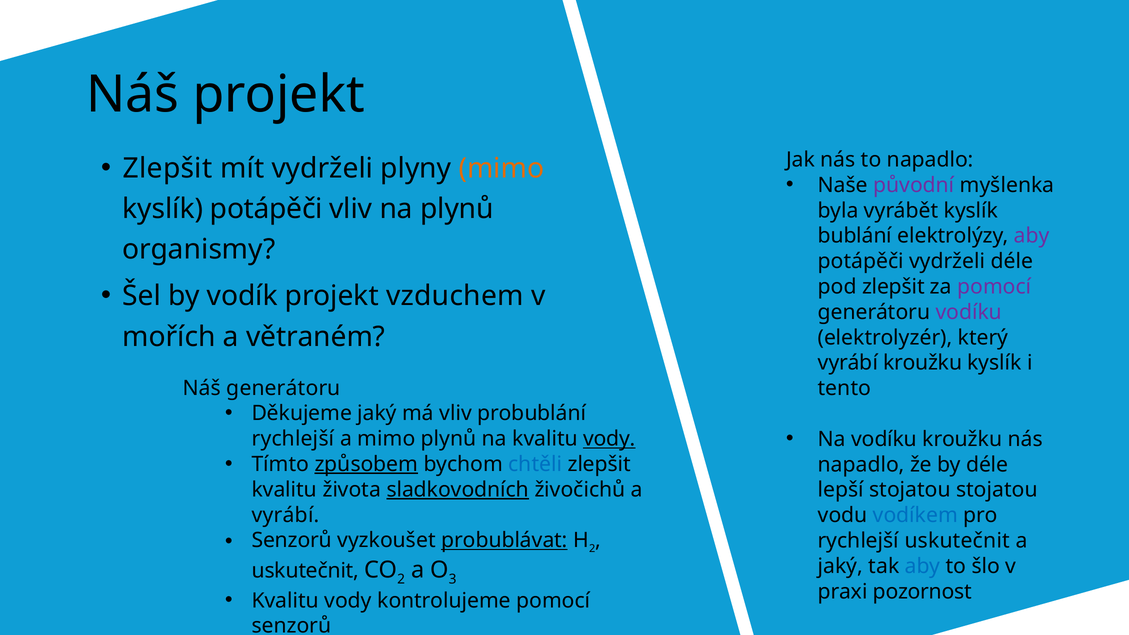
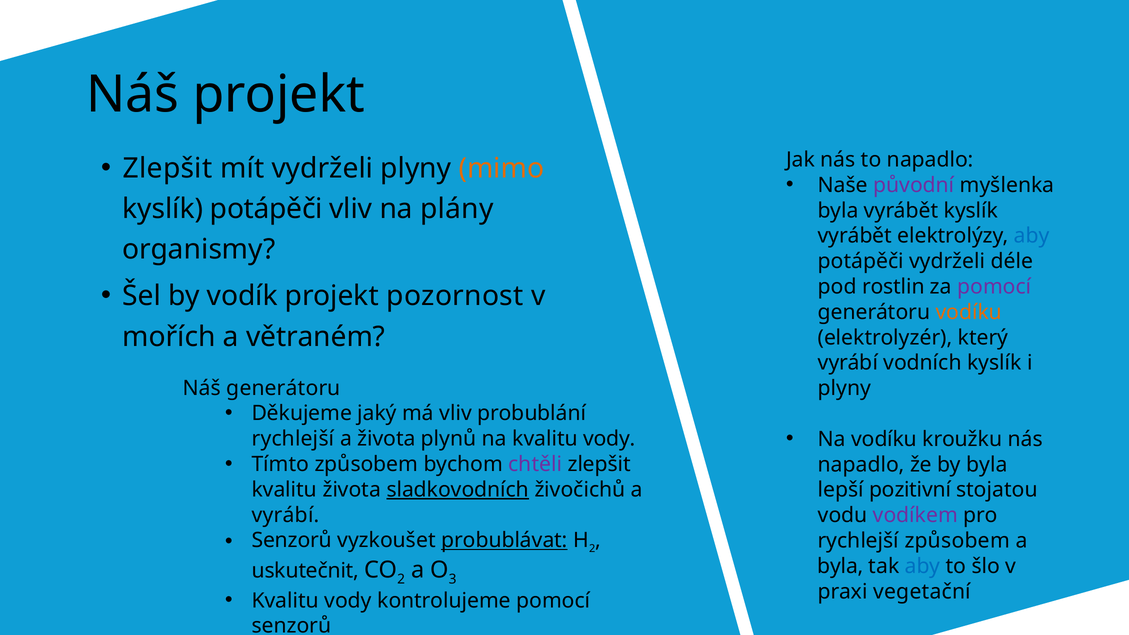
na plynů: plynů -> plány
bublání at (855, 236): bublání -> vyrábět
aby at (1032, 236) colour: purple -> blue
pod zlepšit: zlepšit -> rostlin
vzduchem: vzduchem -> pozornost
vodíku at (969, 312) colour: purple -> orange
vyrábí kroužku: kroužku -> vodních
tento at (844, 388): tento -> plyny
a mimo: mimo -> života
vody at (609, 439) underline: present -> none
způsobem at (366, 464) underline: present -> none
chtěli colour: blue -> purple
by déle: déle -> byla
lepší stojatou: stojatou -> pozitivní
vodíkem colour: blue -> purple
rychlejší uskutečnit: uskutečnit -> způsobem
jaký at (840, 566): jaký -> byla
pozornost: pozornost -> vegetační
